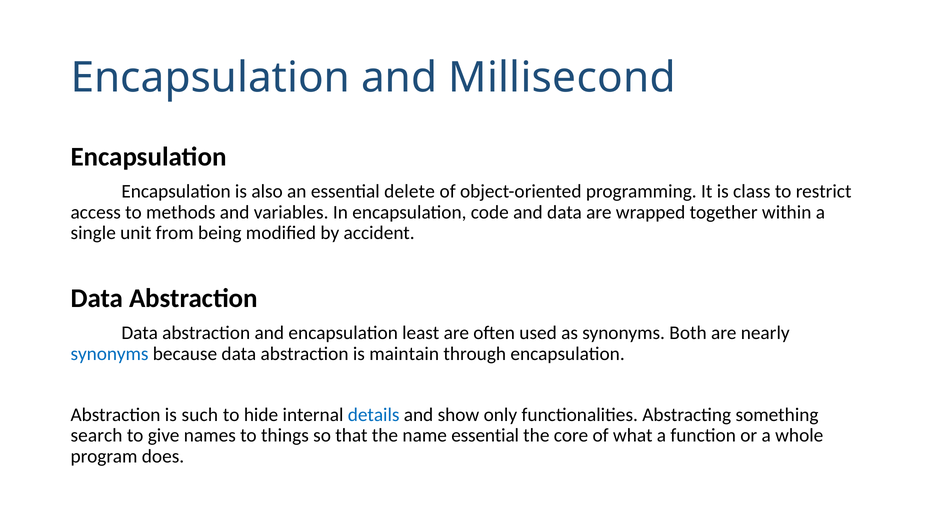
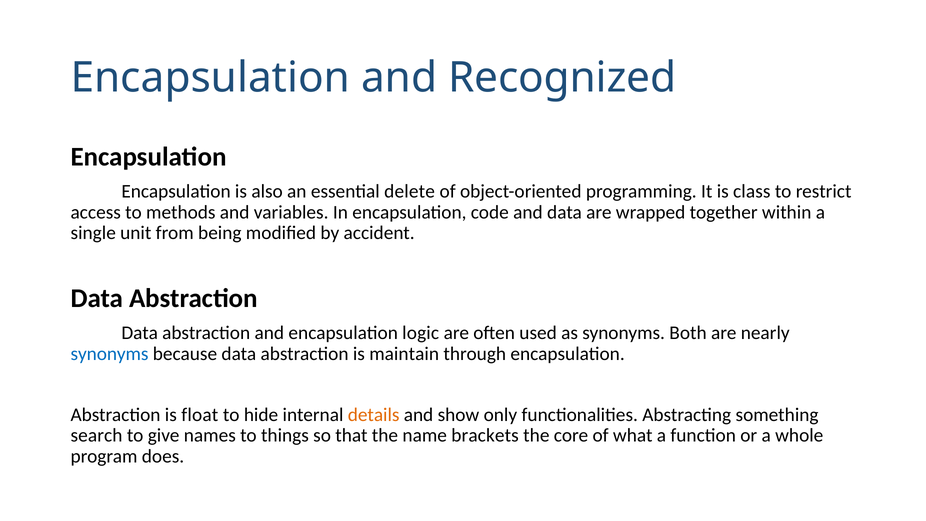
Millisecond: Millisecond -> Recognized
least: least -> logic
such: such -> float
details colour: blue -> orange
name essential: essential -> brackets
